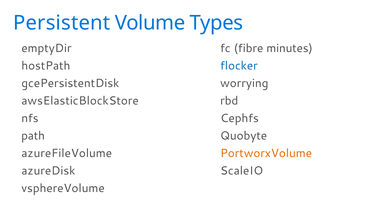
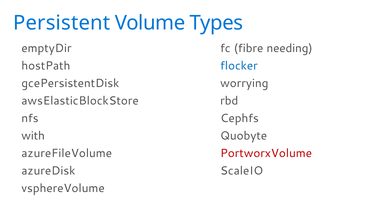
minutes: minutes -> needing
path: path -> with
PortworxVolume colour: orange -> red
